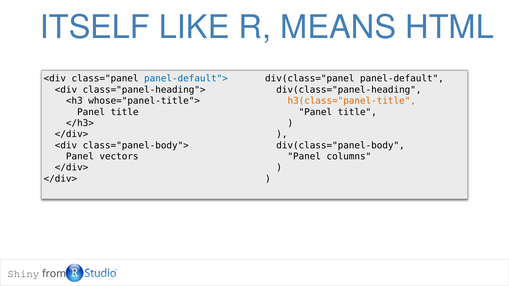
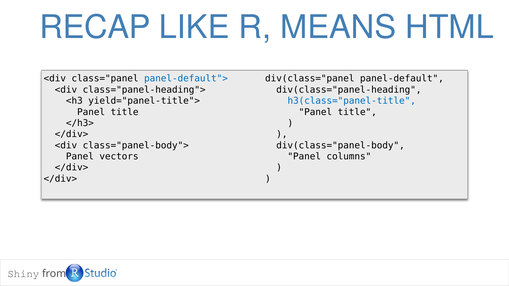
ITSELF: ITSELF -> RECAP
whose="panel-title">: whose="panel-title"> -> yield="panel-title">
h3(class="panel-title colour: orange -> blue
